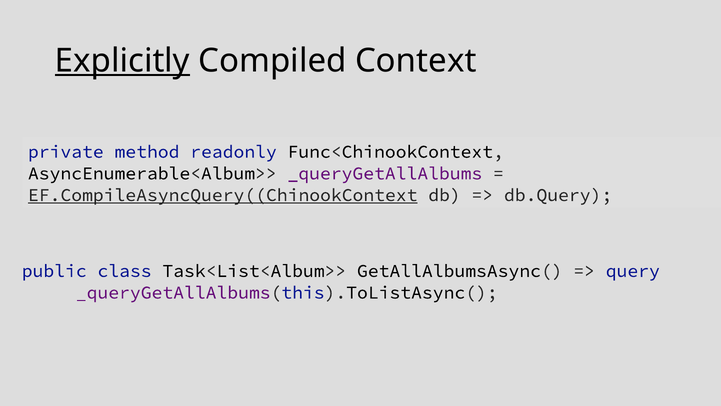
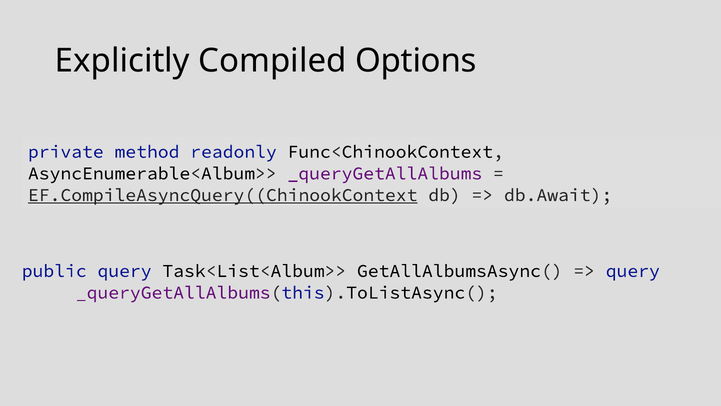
Explicitly underline: present -> none
Context: Context -> Options
db.Query: db.Query -> db.Await
public class: class -> query
